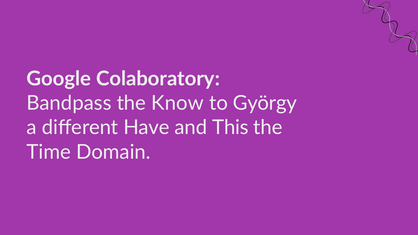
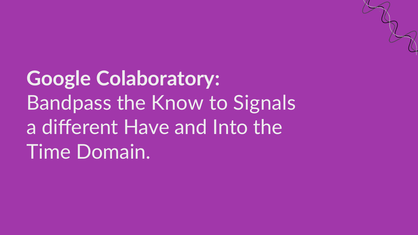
György: György -> Signals
This: This -> Into
